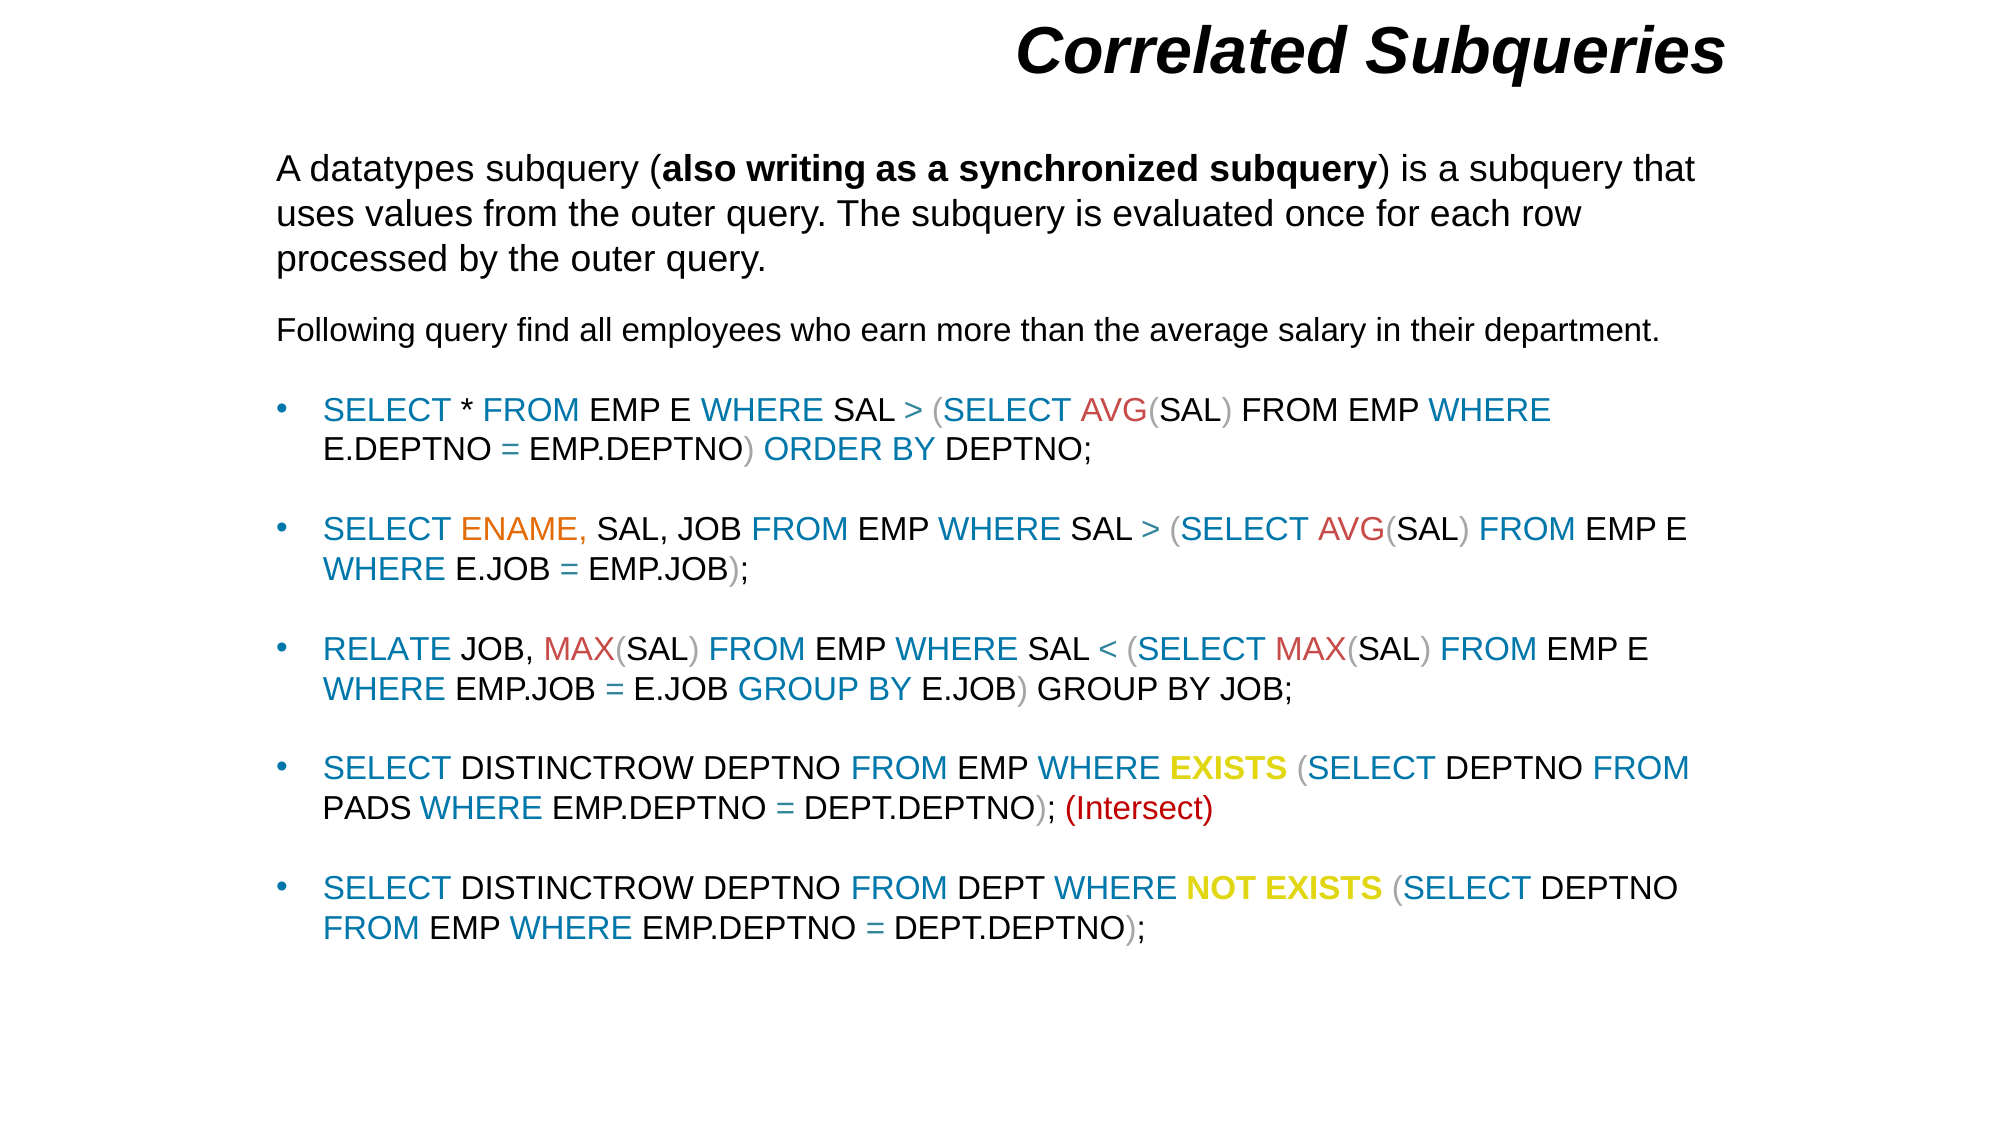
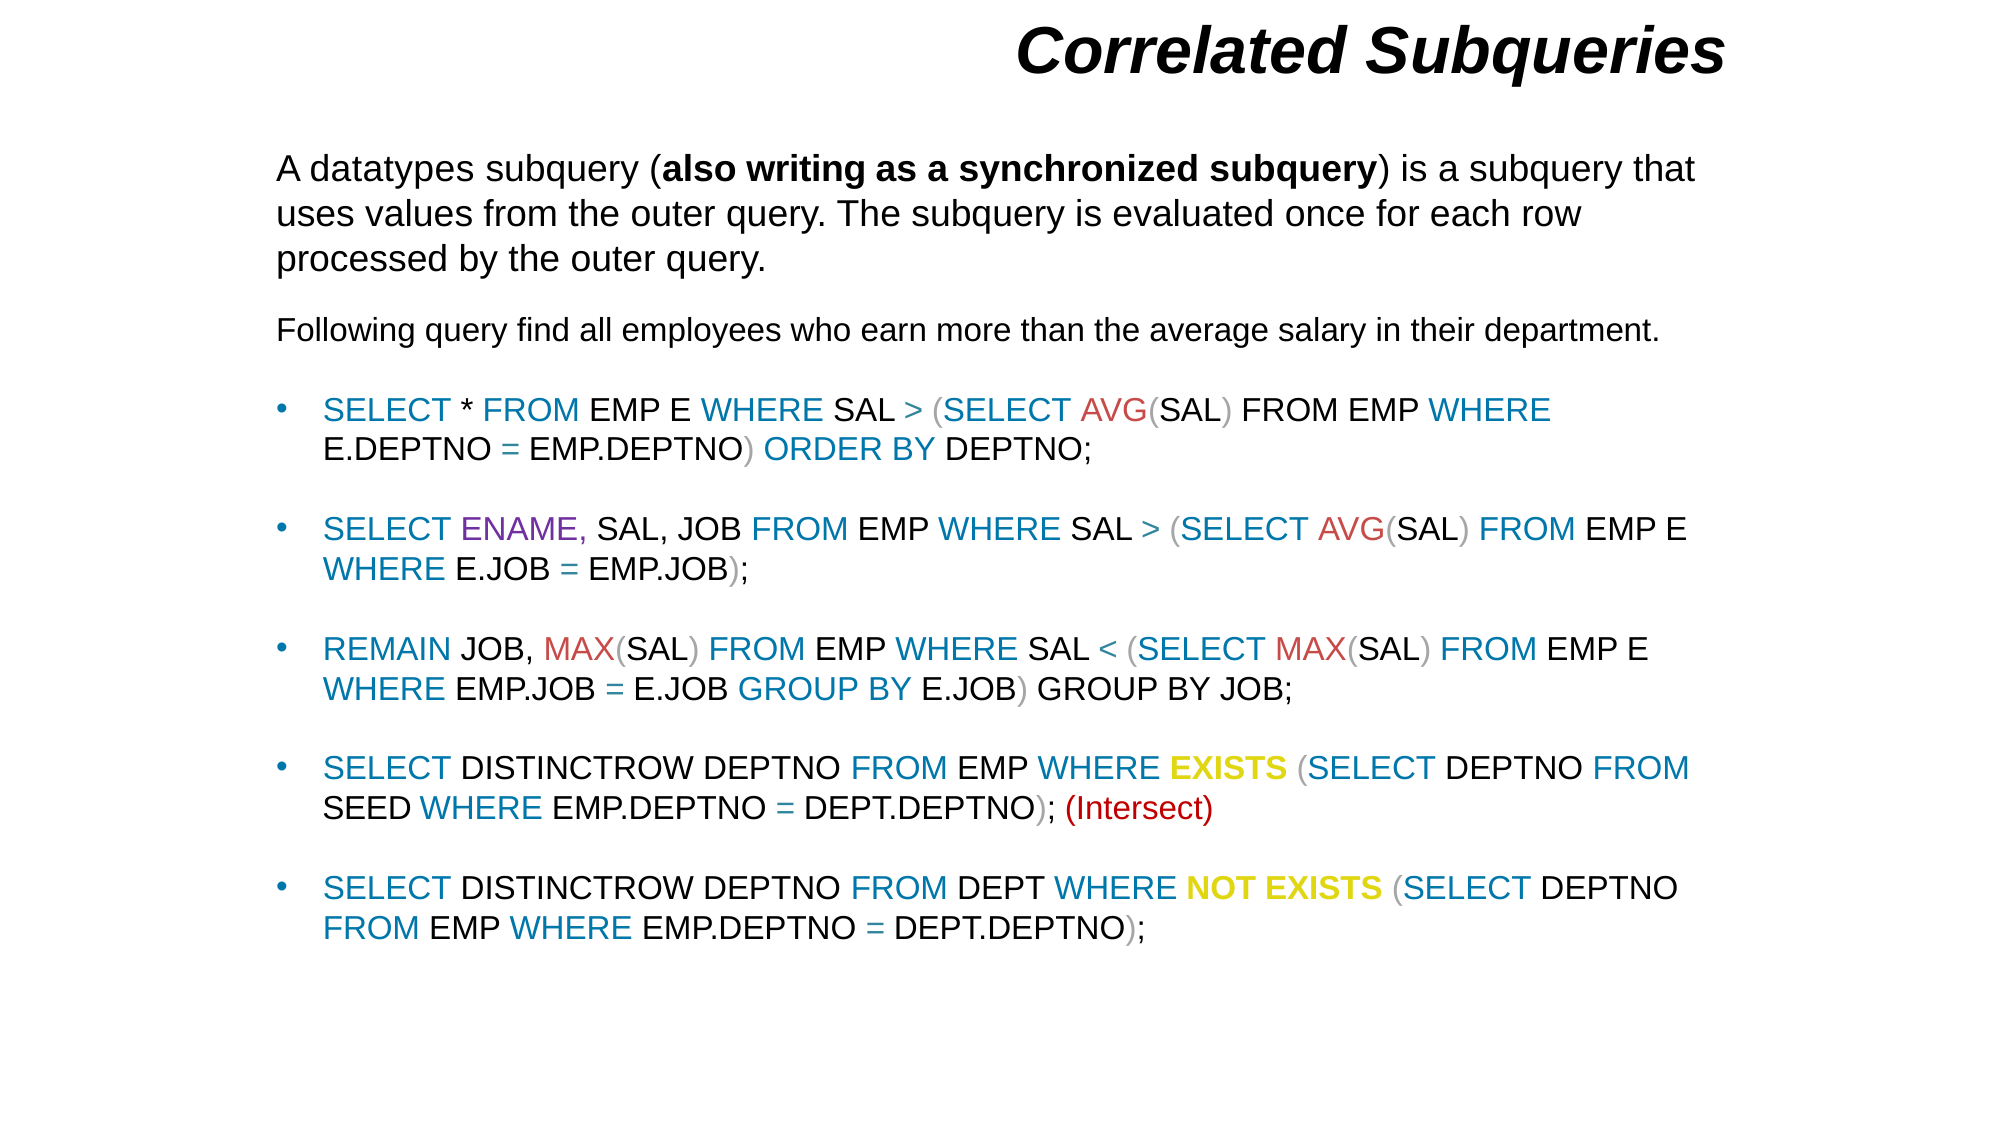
ENAME colour: orange -> purple
RELATE: RELATE -> REMAIN
PADS: PADS -> SEED
